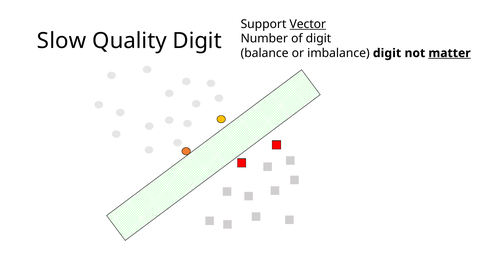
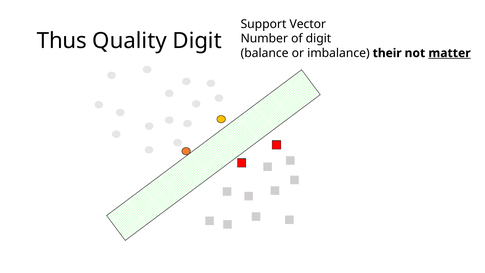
Vector underline: present -> none
Slow: Slow -> Thus
imbalance digit: digit -> their
